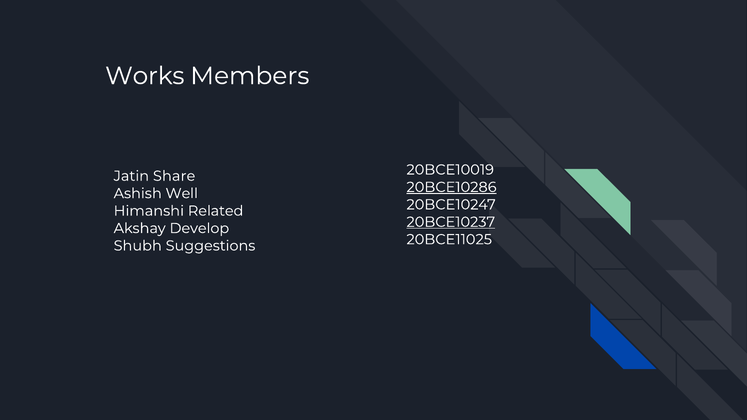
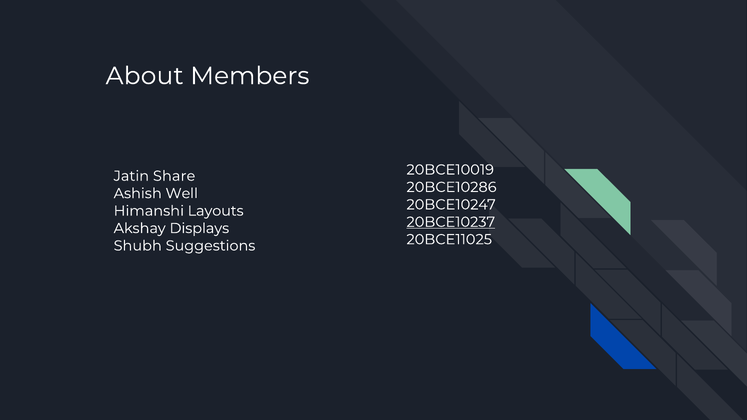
Works: Works -> About
20BCE10286 underline: present -> none
Related: Related -> Layouts
Develop: Develop -> Displays
